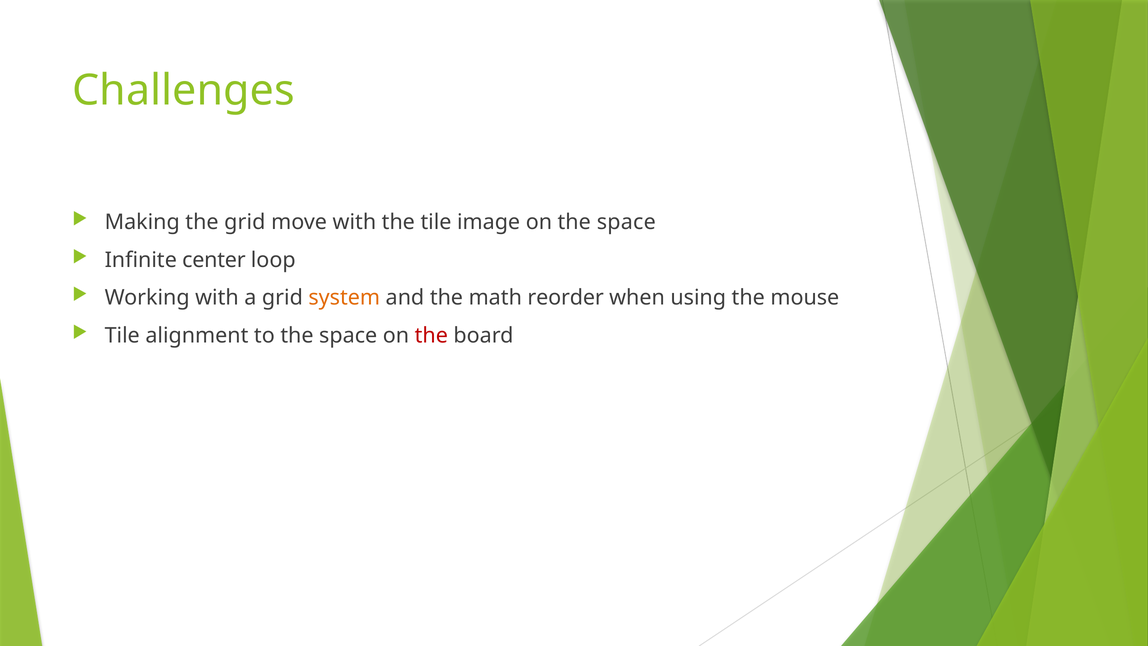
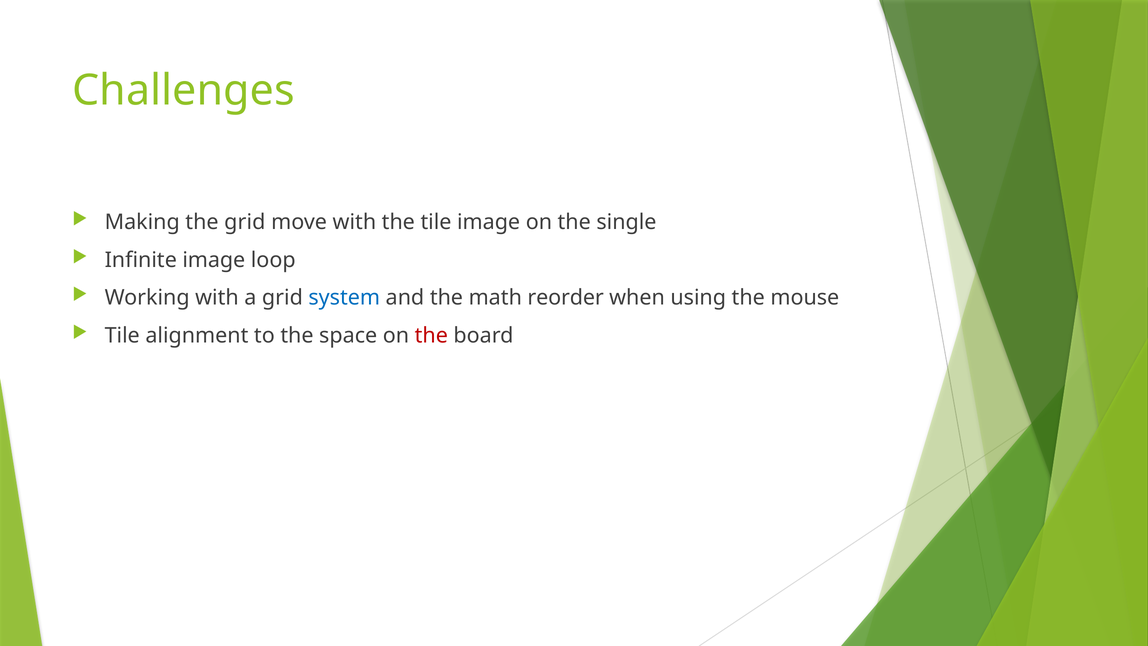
on the space: space -> single
Infinite center: center -> image
system colour: orange -> blue
